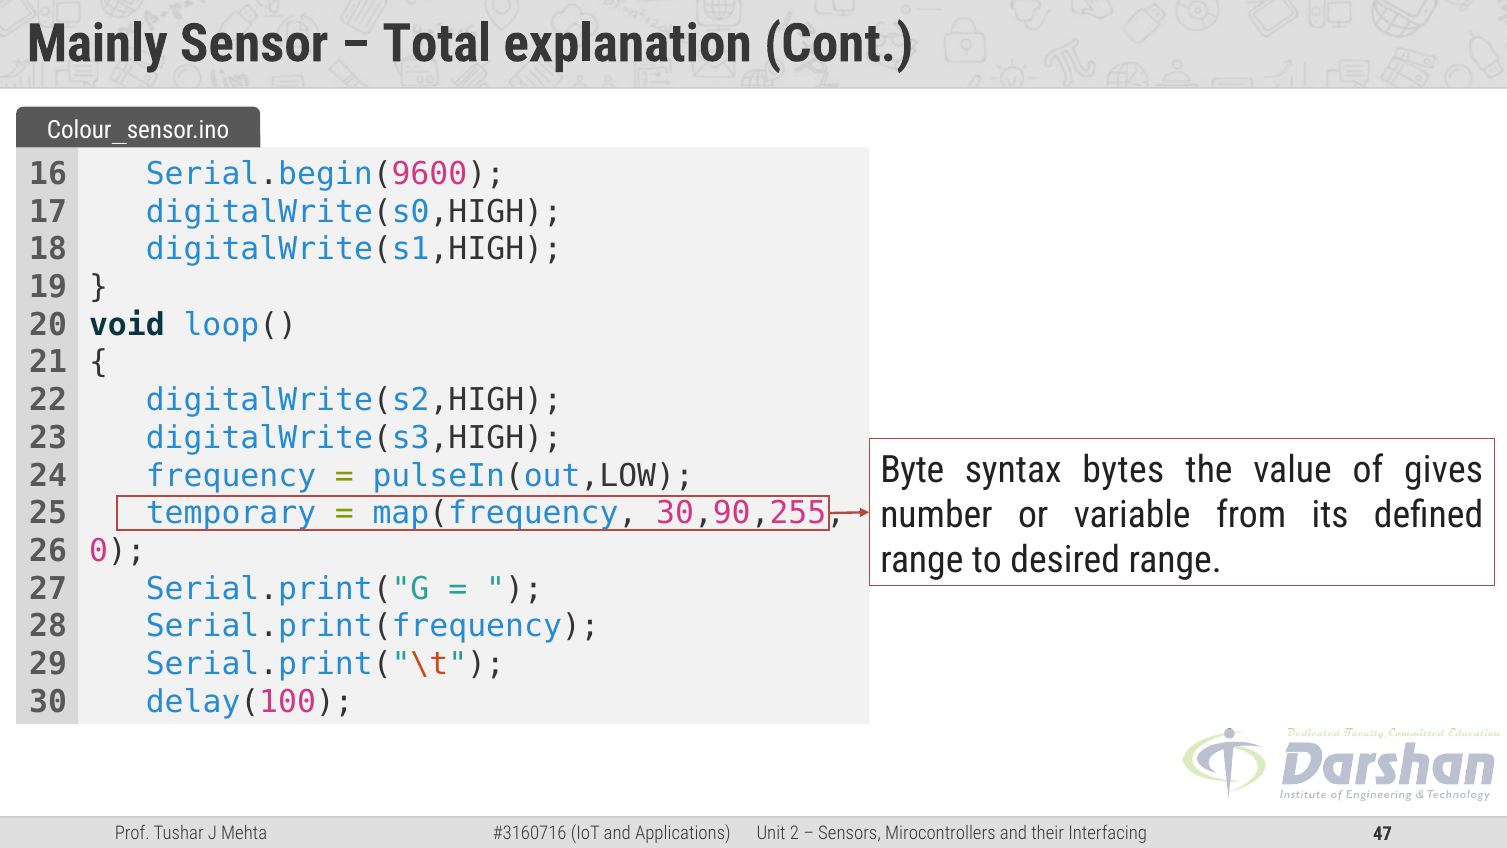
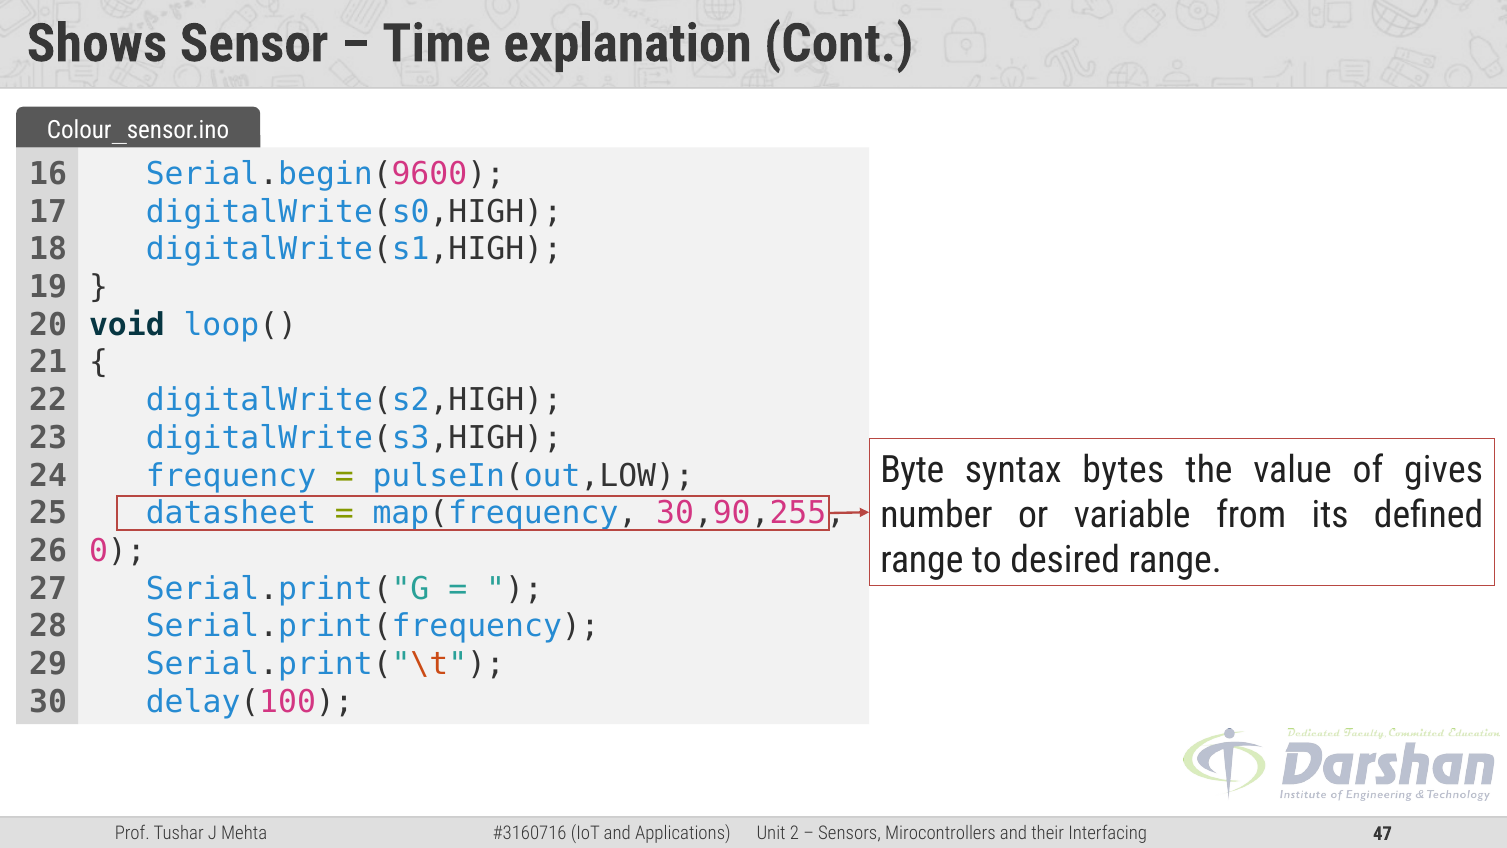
Mainly: Mainly -> Shows
Total: Total -> Time
temporary: temporary -> datasheet
